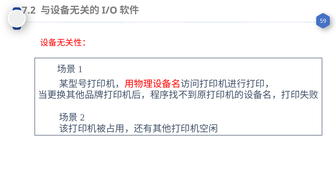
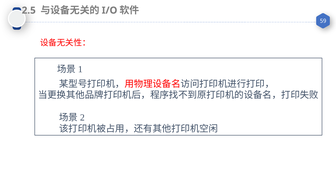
7.2: 7.2 -> 2.5
